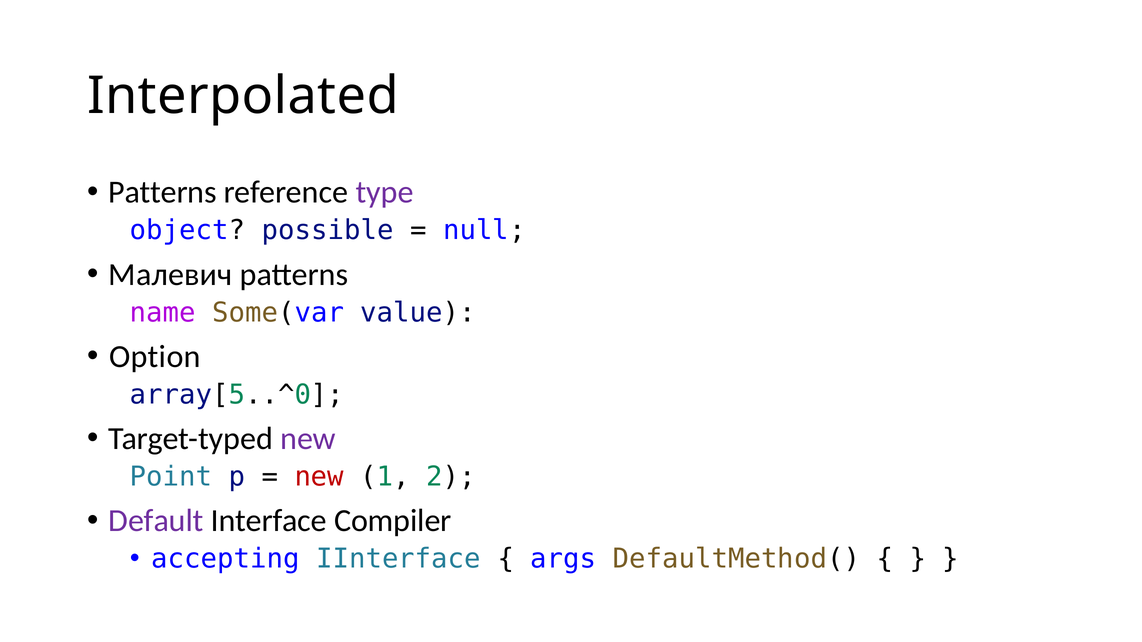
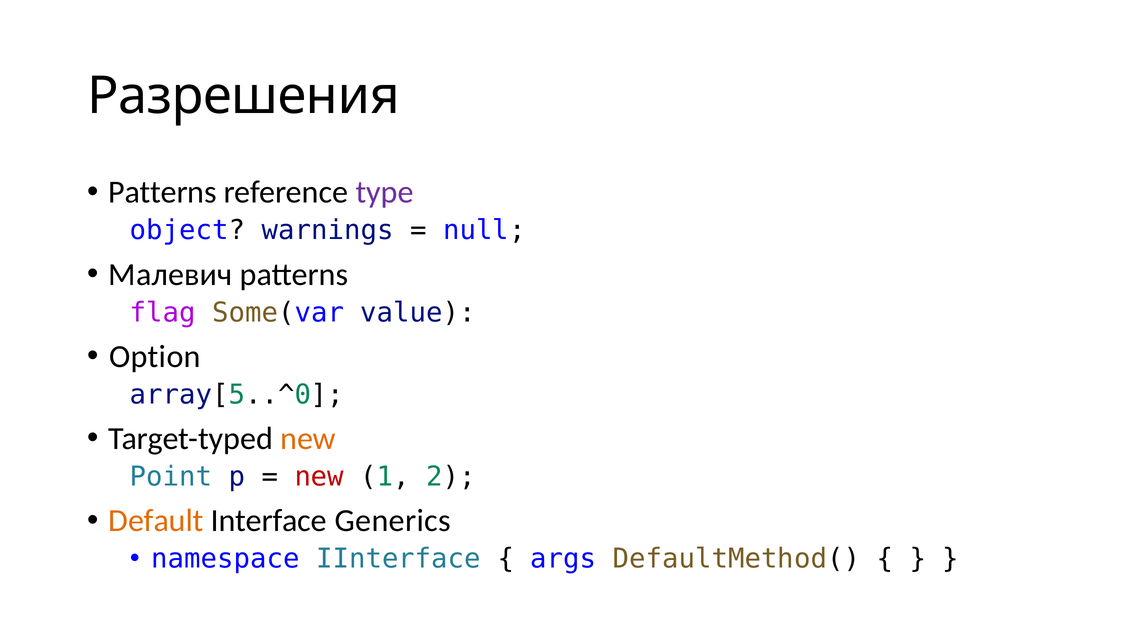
Interpolated: Interpolated -> Разрешения
possible: possible -> warnings
name: name -> flag
new at (308, 439) colour: purple -> orange
Default colour: purple -> orange
Compiler: Compiler -> Generics
accepting: accepting -> namespace
